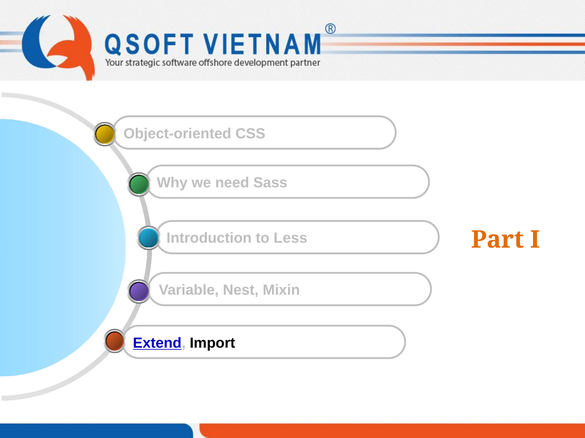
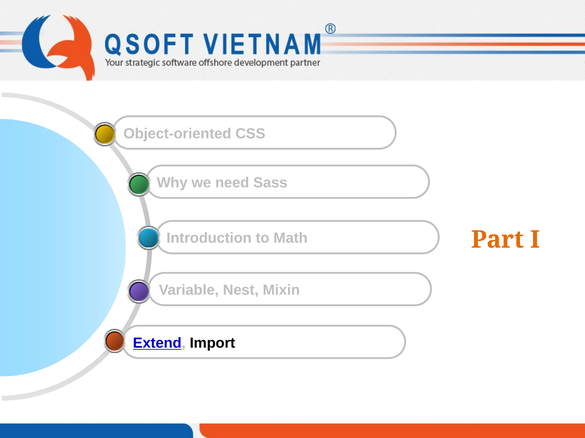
Less: Less -> Math
